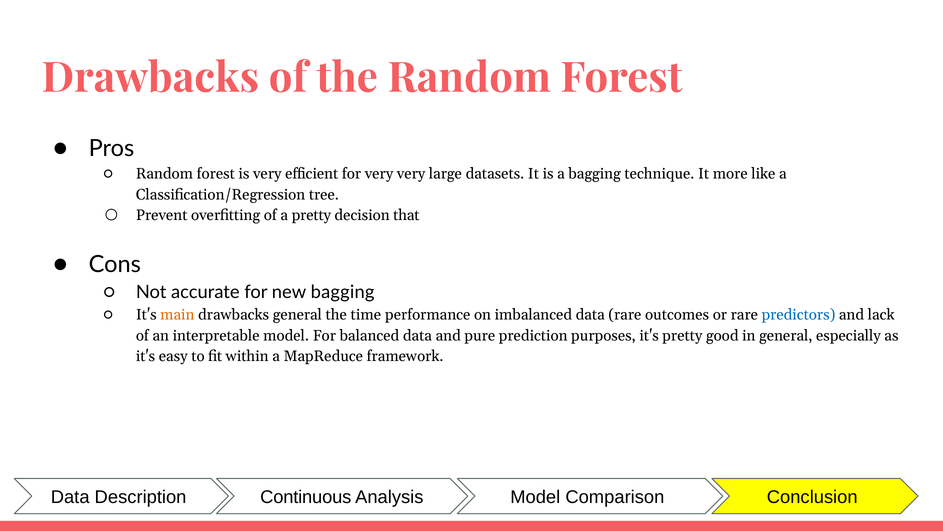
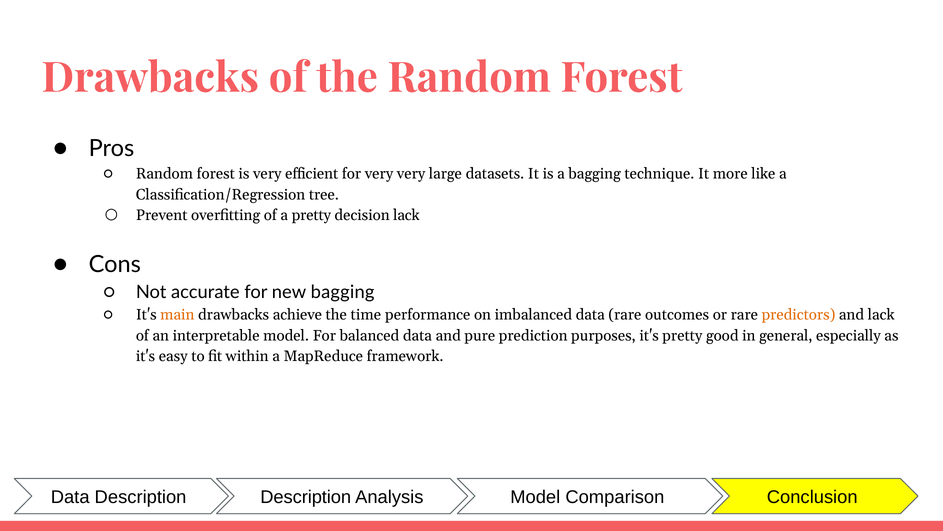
decision that: that -> lack
drawbacks general: general -> achieve
predictors colour: blue -> orange
Description Continuous: Continuous -> Description
